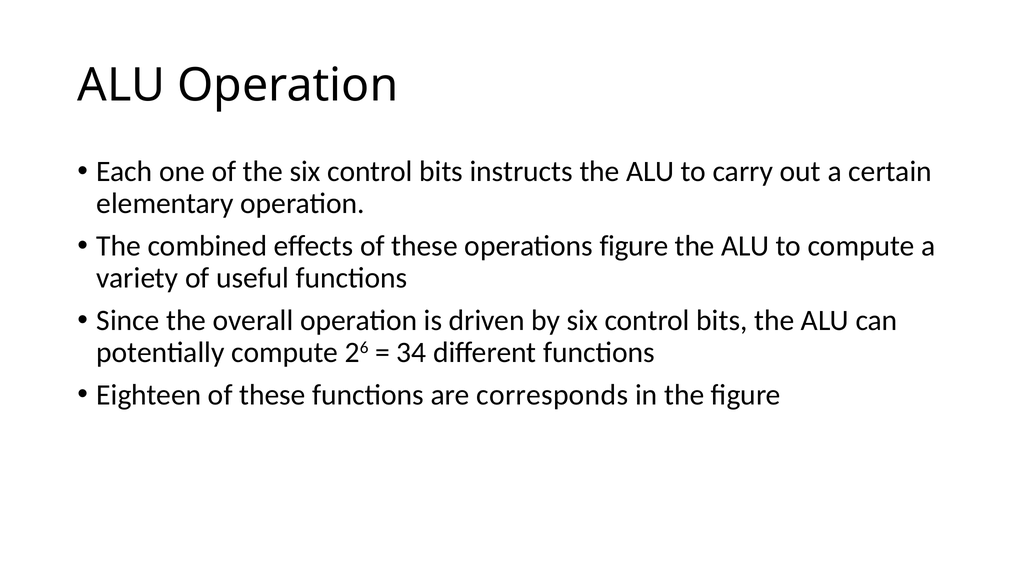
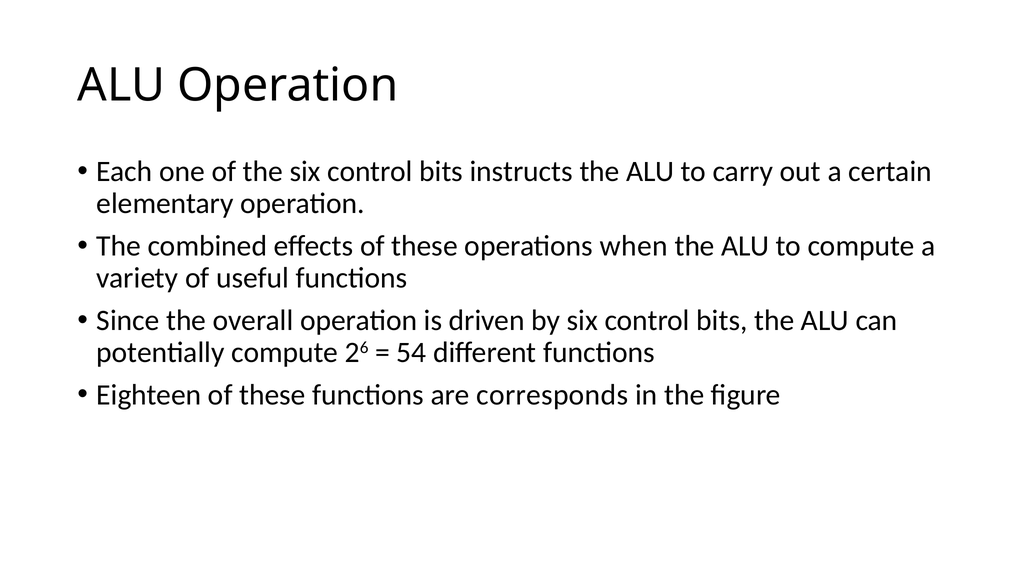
operations figure: figure -> when
34: 34 -> 54
